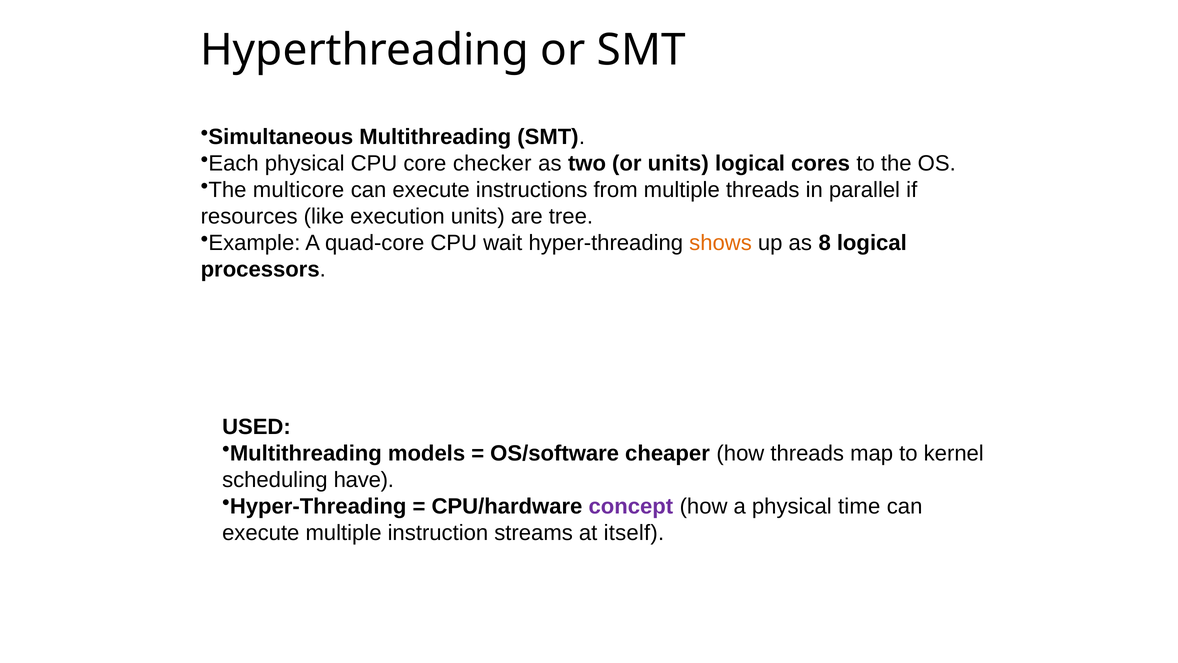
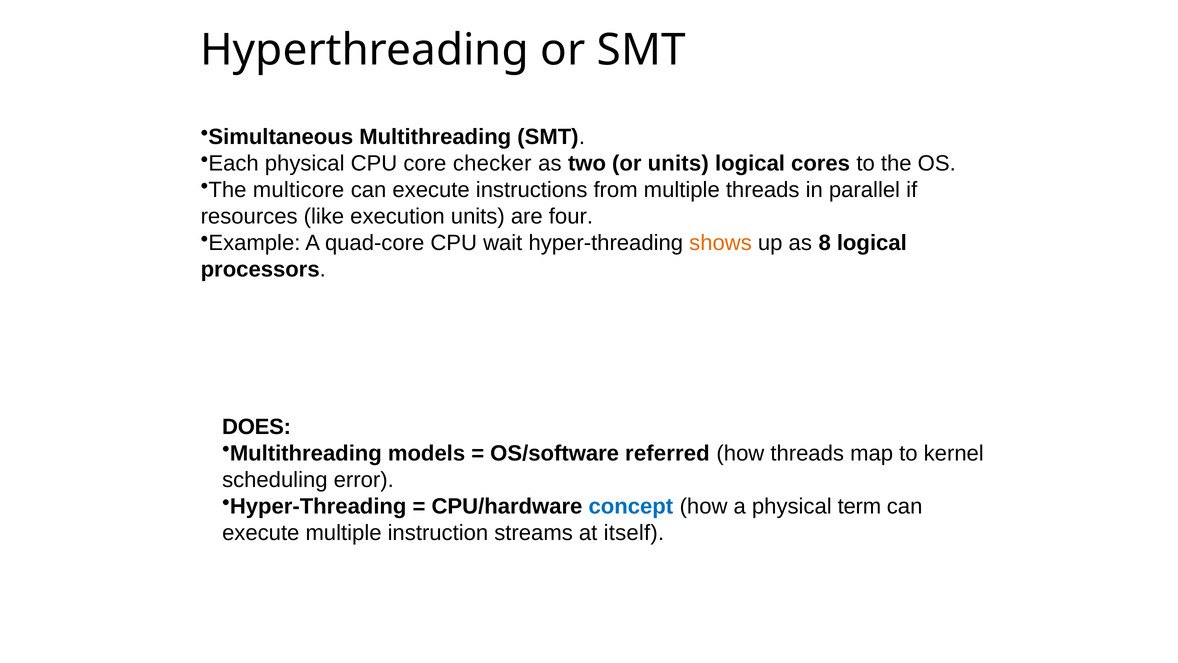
tree: tree -> four
USED: USED -> DOES
cheaper: cheaper -> referred
have: have -> error
concept colour: purple -> blue
time: time -> term
